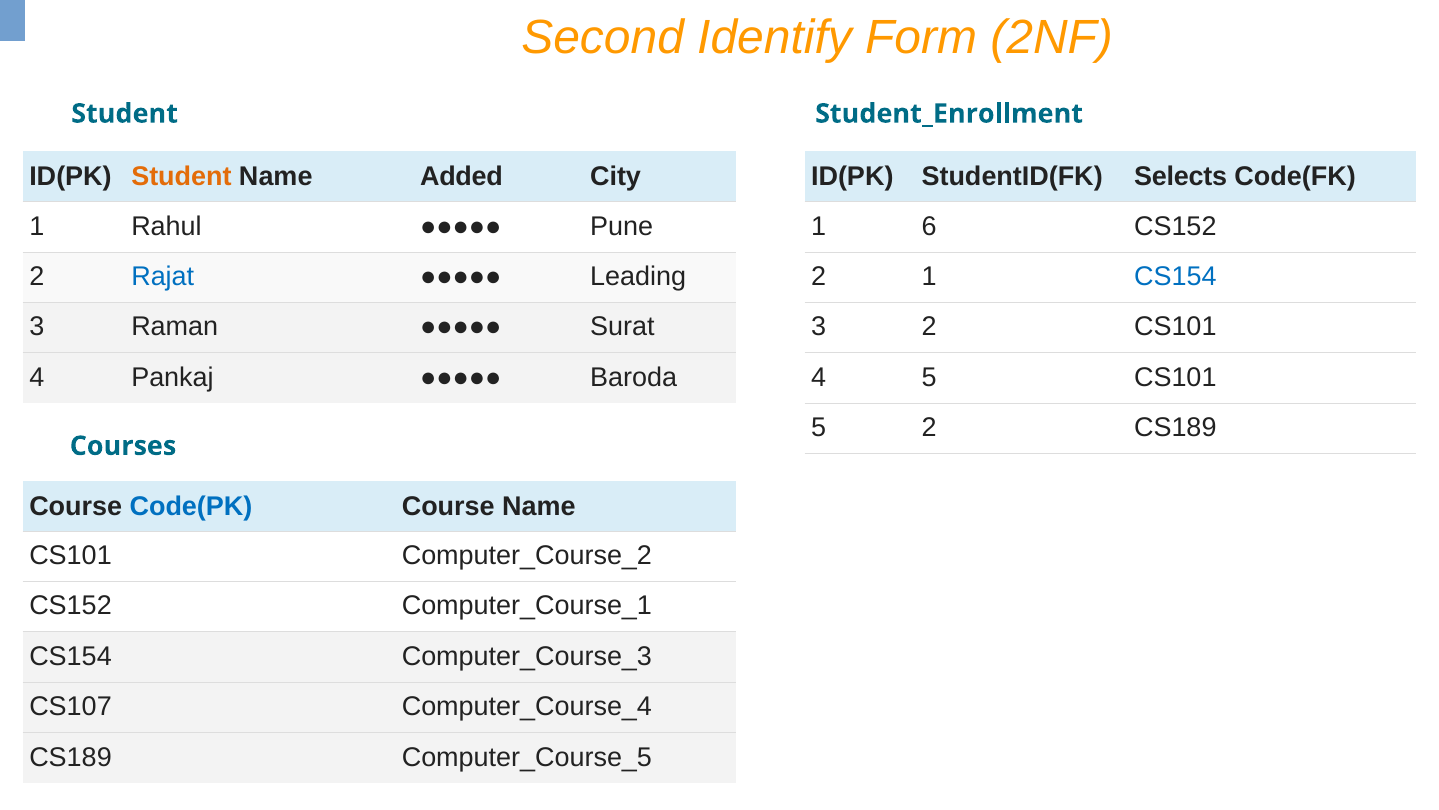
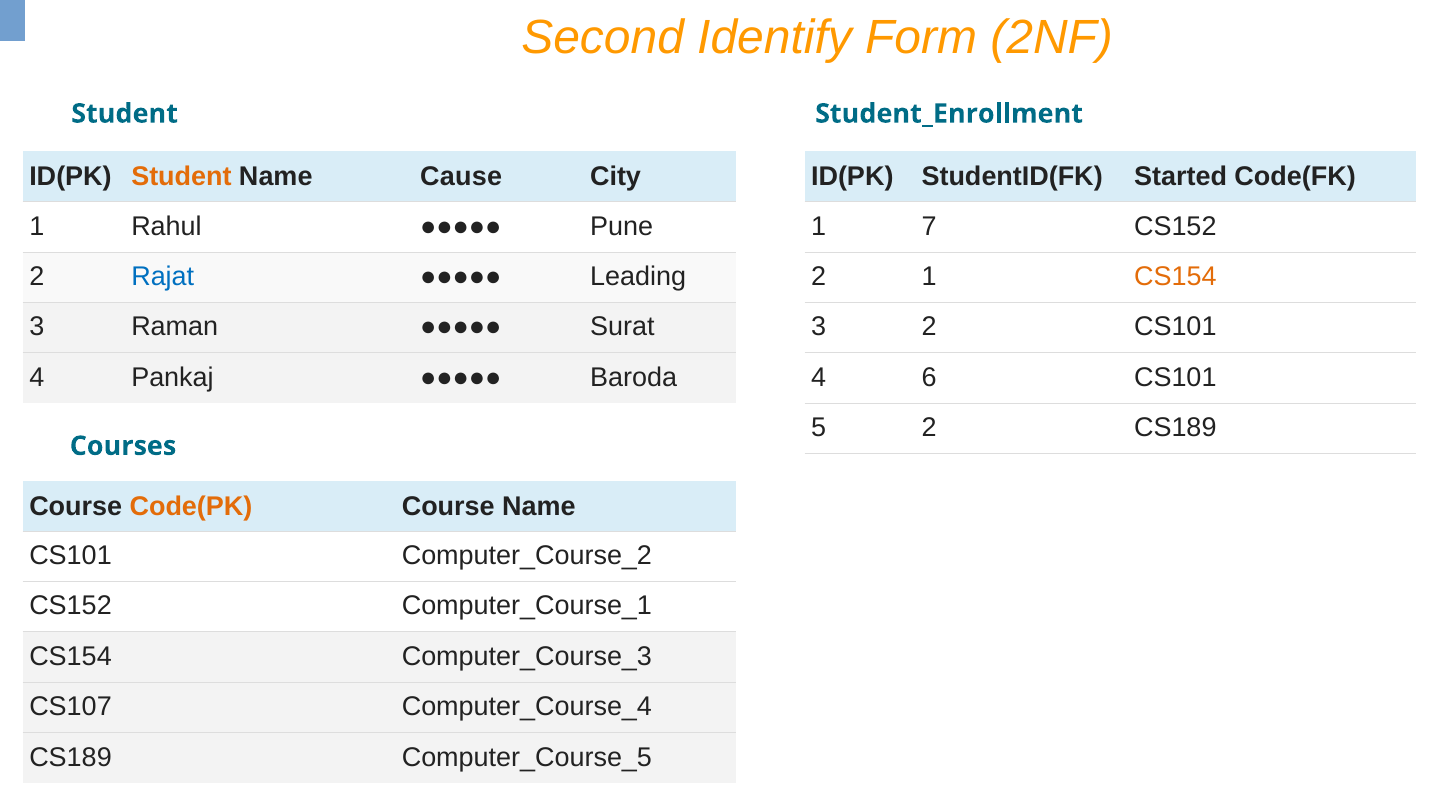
Added: Added -> Cause
Selects: Selects -> Started
6: 6 -> 7
CS154 at (1175, 276) colour: blue -> orange
4 5: 5 -> 6
Code(PK colour: blue -> orange
